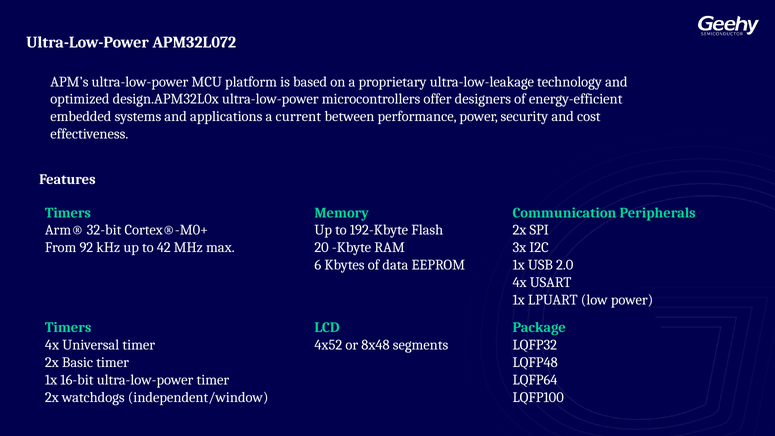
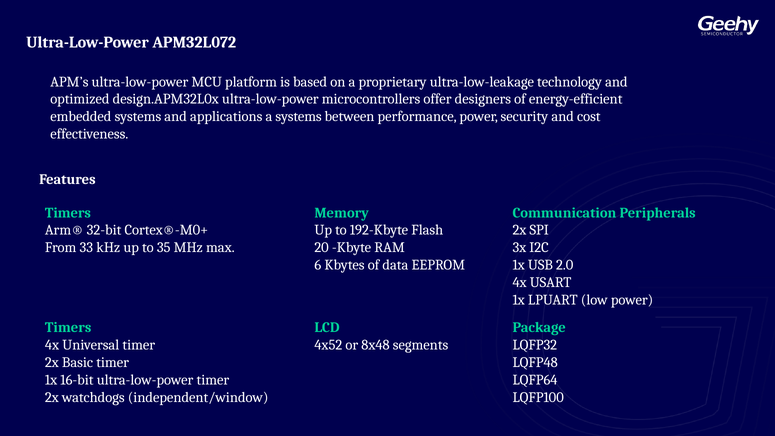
a current: current -> systems
92: 92 -> 33
42: 42 -> 35
